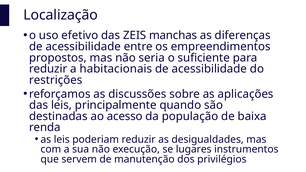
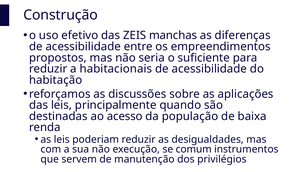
Localização: Localização -> Construção
restrições: restrições -> habitação
lugares: lugares -> comum
